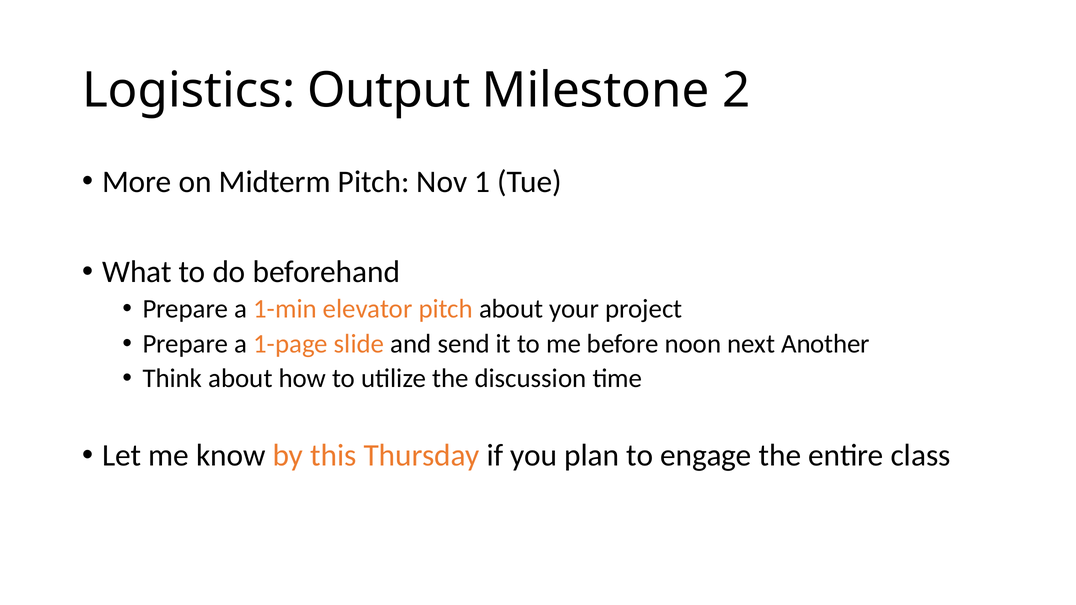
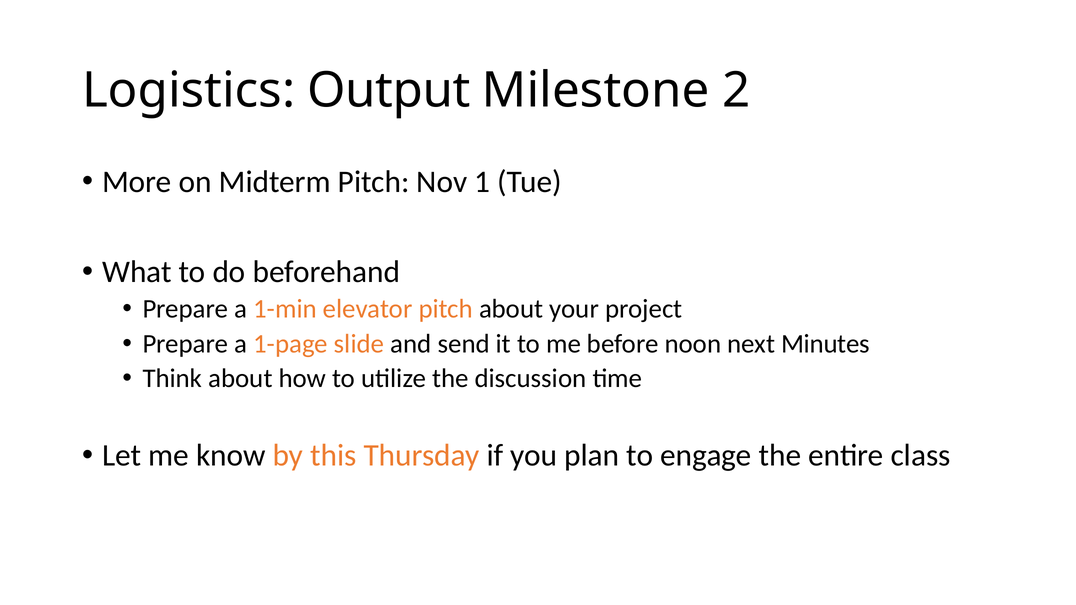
Another: Another -> Minutes
